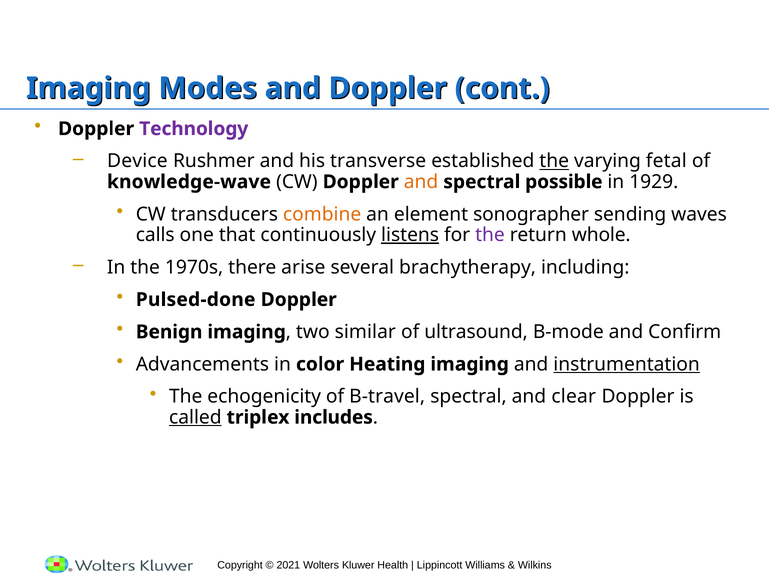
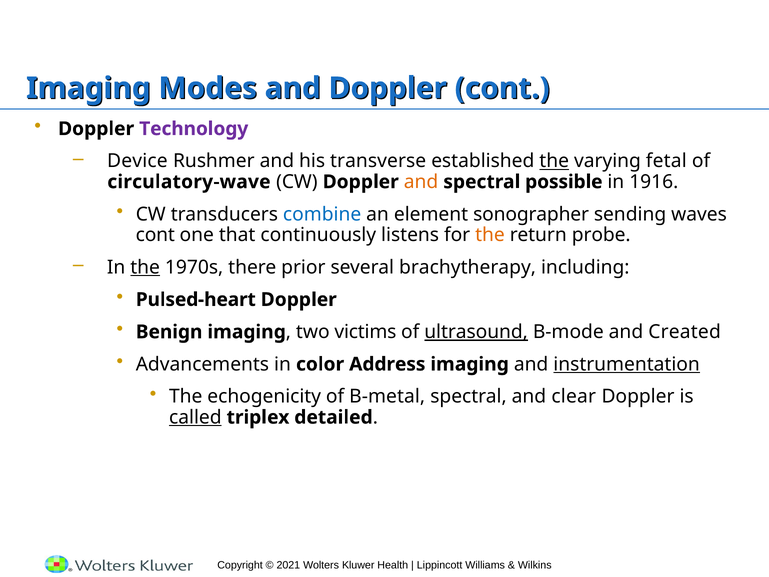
knowledge-wave: knowledge-wave -> circulatory-wave
1929: 1929 -> 1916
combine colour: orange -> blue
calls at (155, 235): calls -> cont
listens underline: present -> none
the at (490, 235) colour: purple -> orange
whole: whole -> probe
the at (145, 267) underline: none -> present
arise: arise -> prior
Pulsed-done: Pulsed-done -> Pulsed-heart
similar: similar -> victims
ultrasound underline: none -> present
Confirm: Confirm -> Created
Heating: Heating -> Address
B-travel: B-travel -> B-metal
includes: includes -> detailed
